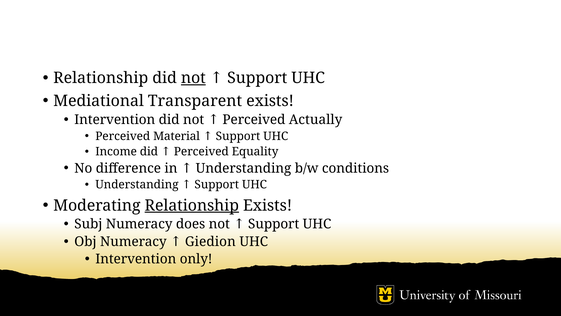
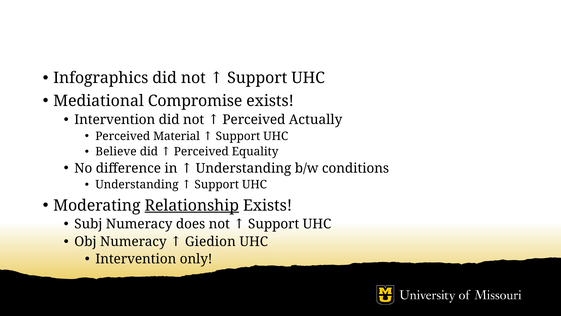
Relationship at (101, 78): Relationship -> Infographics
not at (193, 78) underline: present -> none
Transparent: Transparent -> Compromise
Income: Income -> Believe
